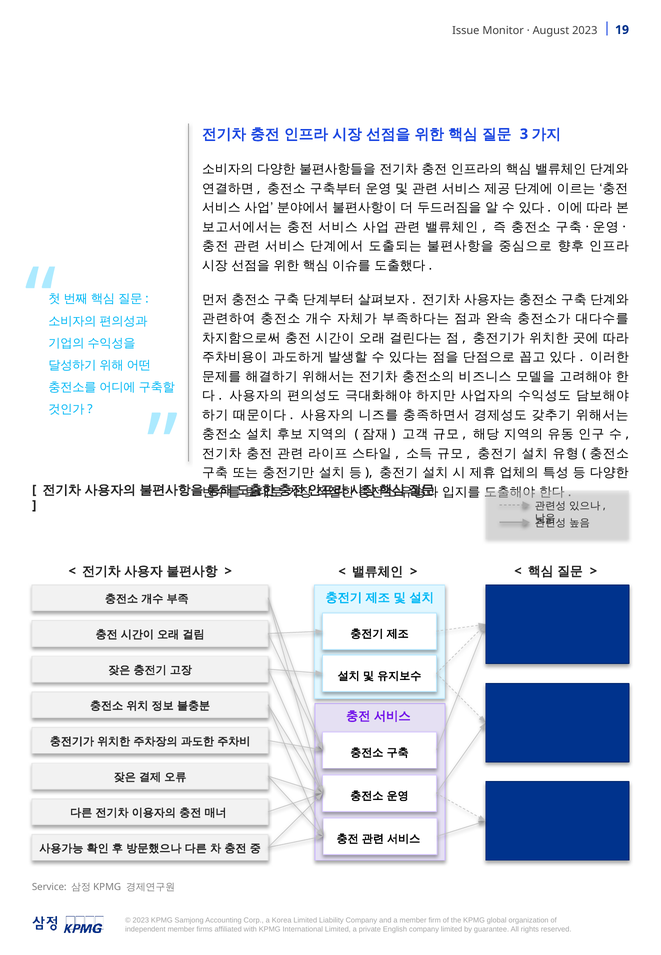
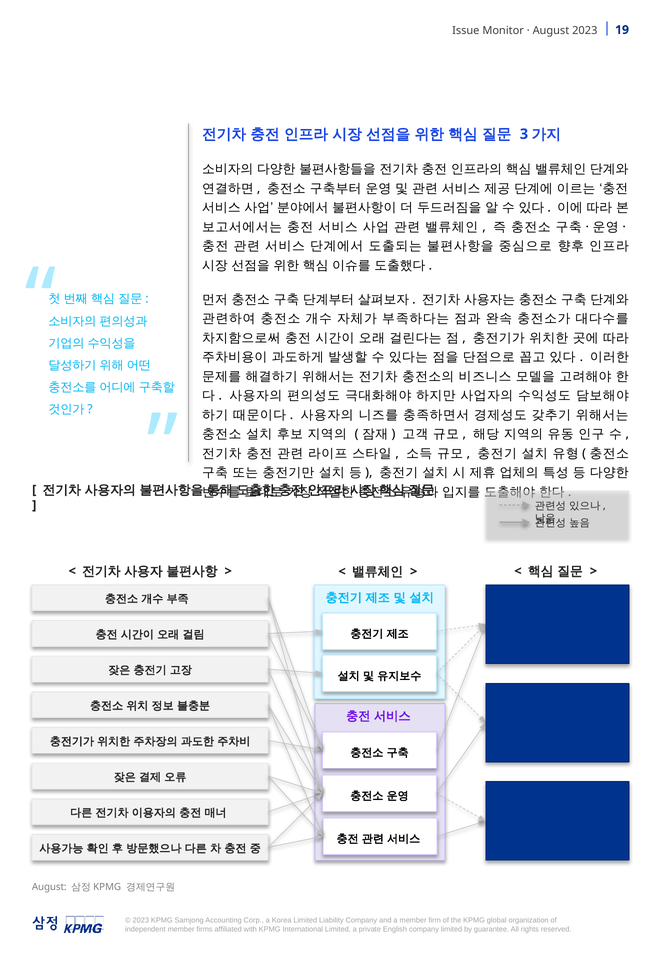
Service at (49, 887): Service -> August
